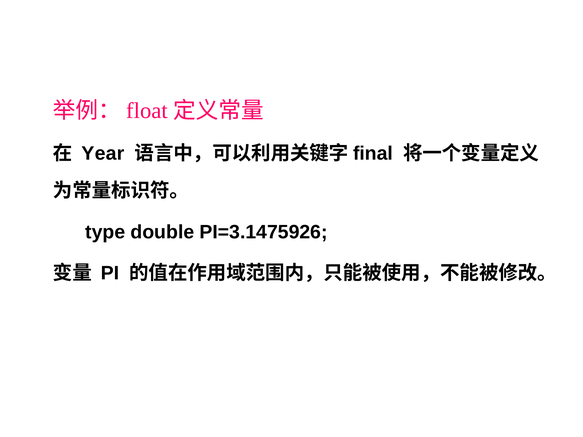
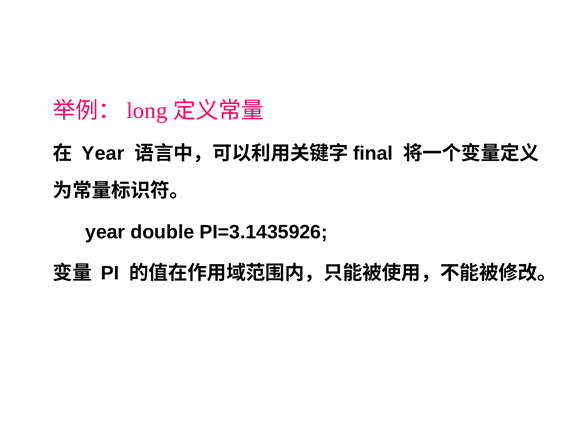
float: float -> long
type at (105, 232): type -> year
PI=3.1475926: PI=3.1475926 -> PI=3.1435926
